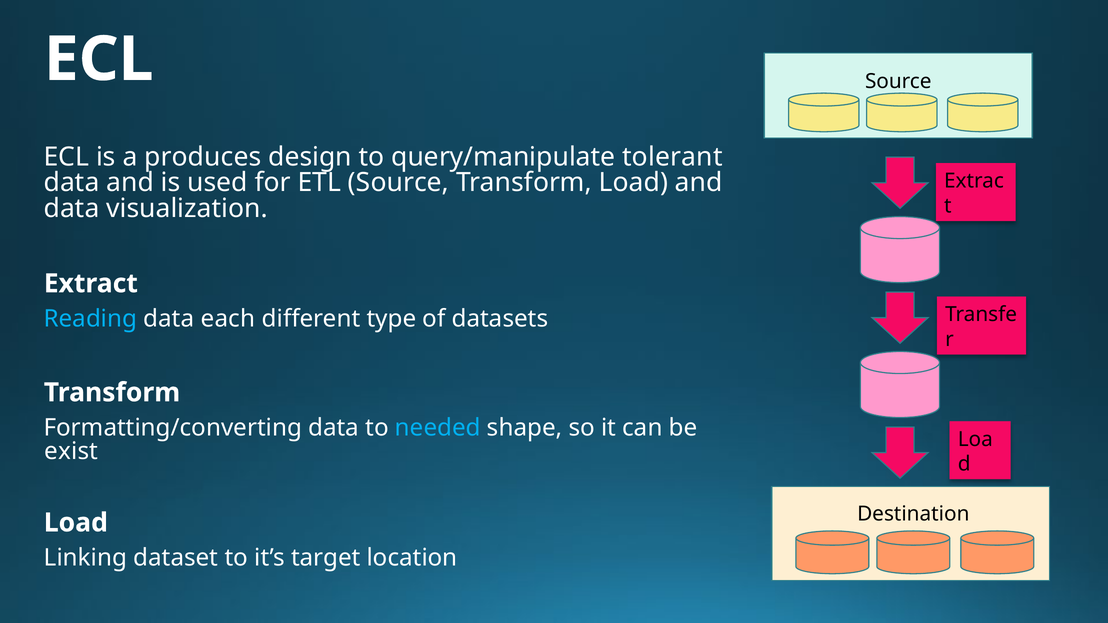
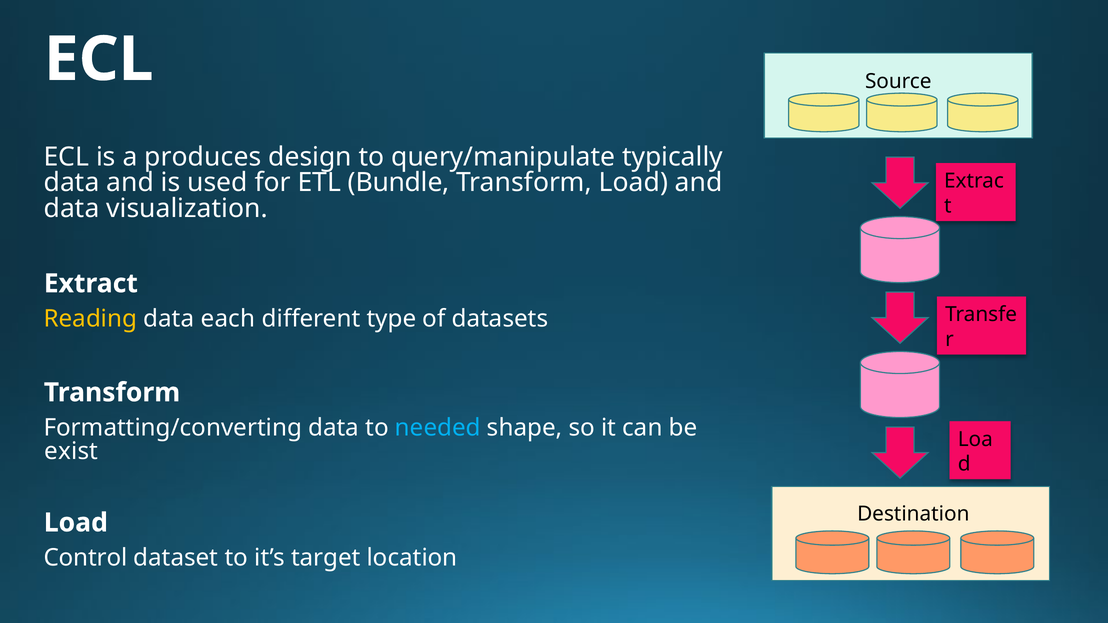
tolerant: tolerant -> typically
ETL Source: Source -> Bundle
Reading colour: light blue -> yellow
Linking: Linking -> Control
